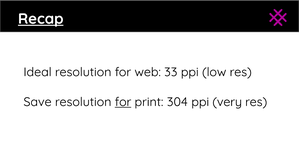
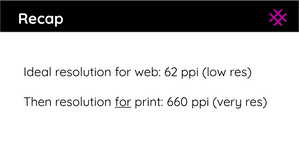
Recap underline: present -> none
33: 33 -> 62
Save: Save -> Then
304: 304 -> 660
